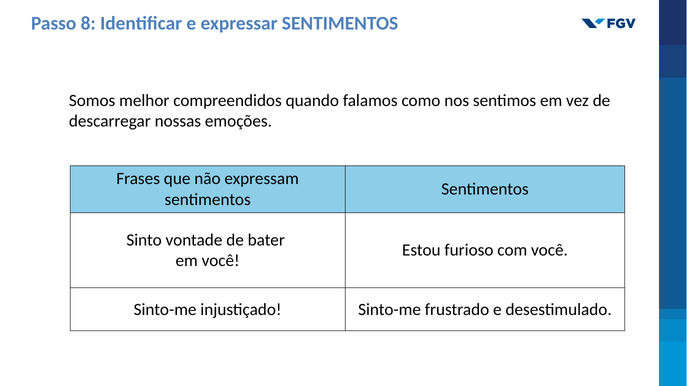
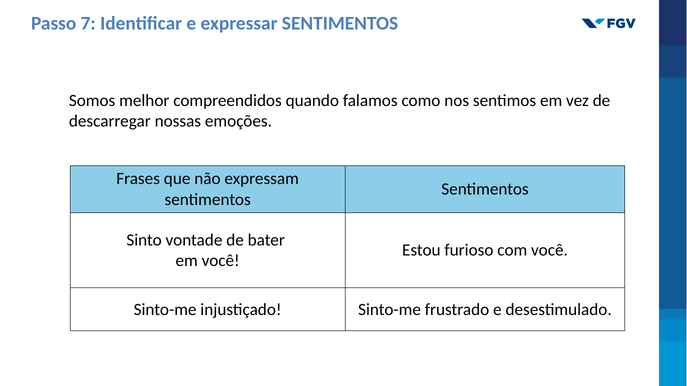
8: 8 -> 7
